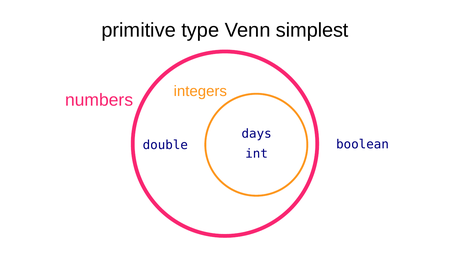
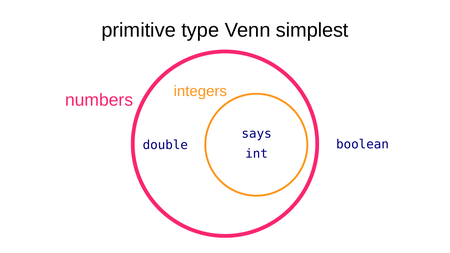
days: days -> says
